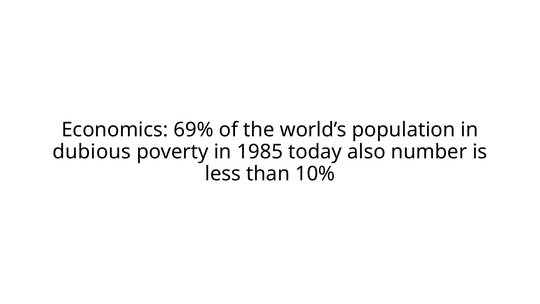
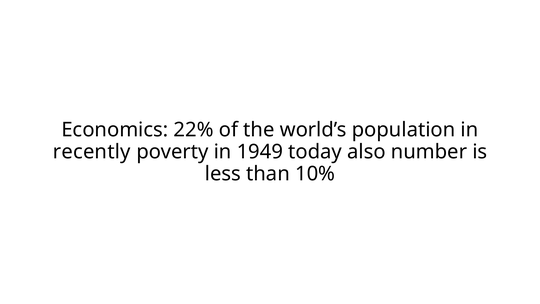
69%: 69% -> 22%
dubious: dubious -> recently
1985: 1985 -> 1949
